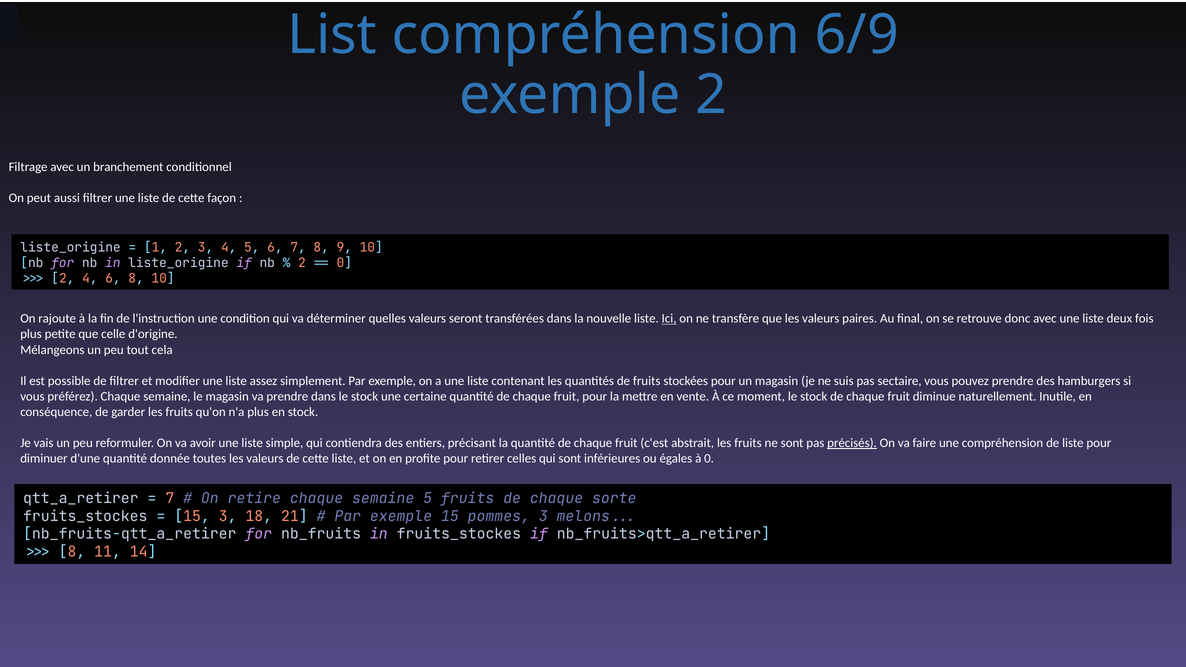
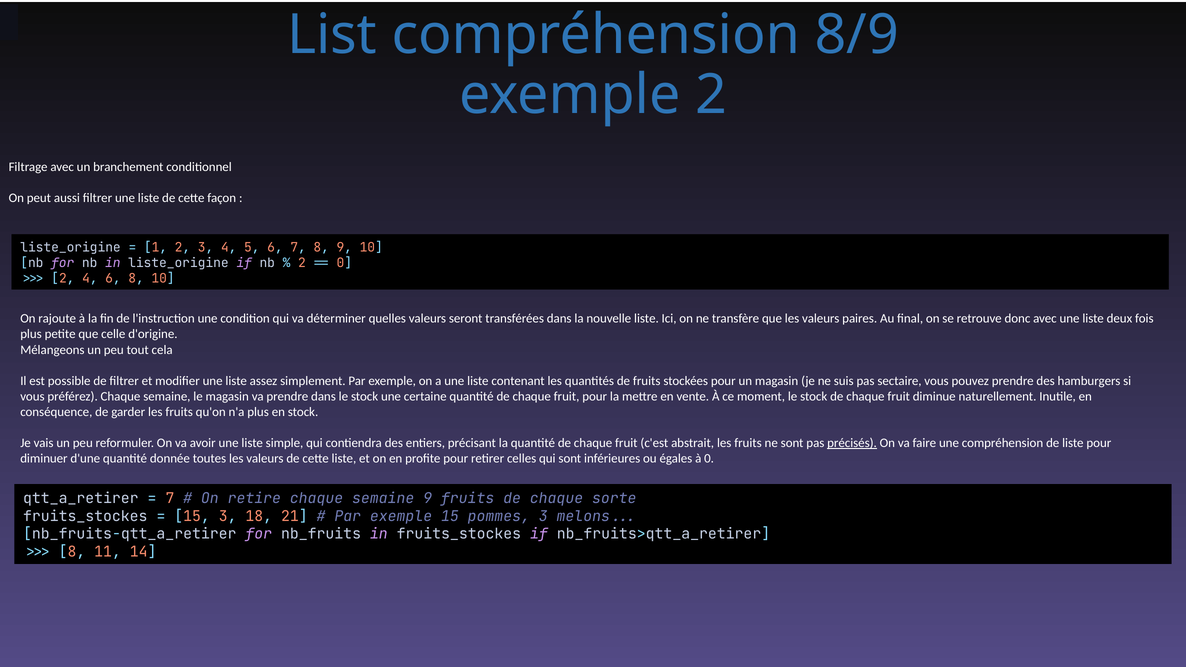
6/9: 6/9 -> 8/9
Ici underline: present -> none
semaine 5: 5 -> 9
